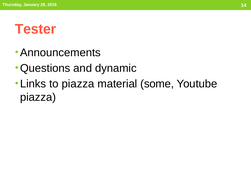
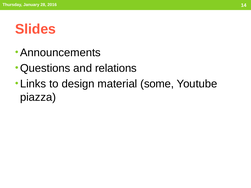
Tester: Tester -> Slides
dynamic: dynamic -> relations
to piazza: piazza -> design
